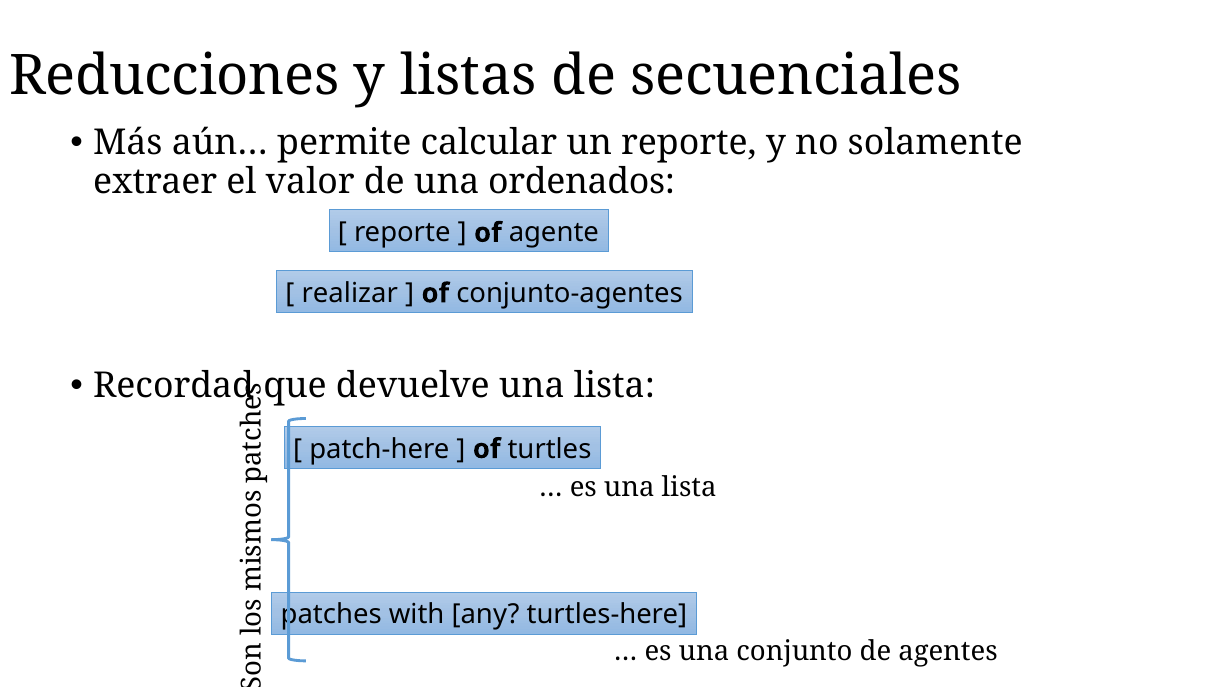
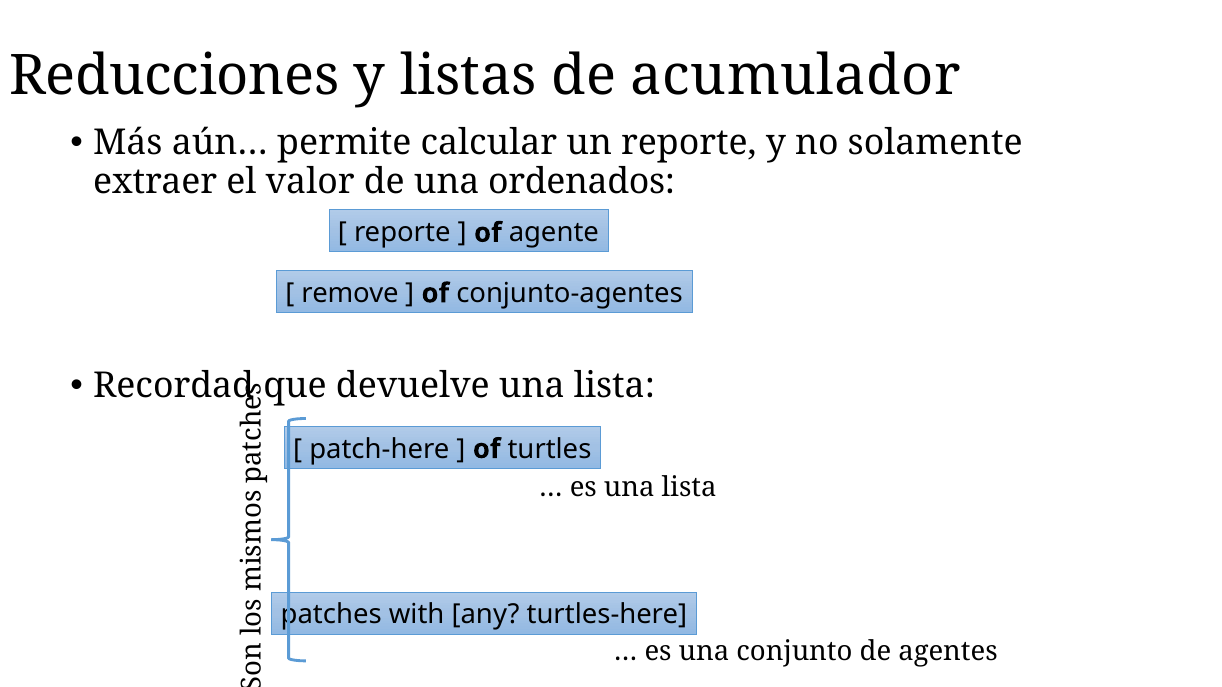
secuenciales: secuenciales -> acumulador
realizar: realizar -> remove
